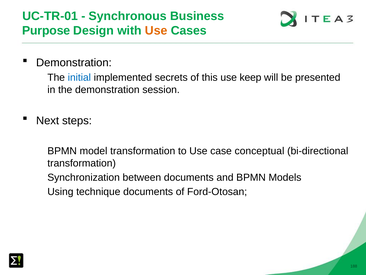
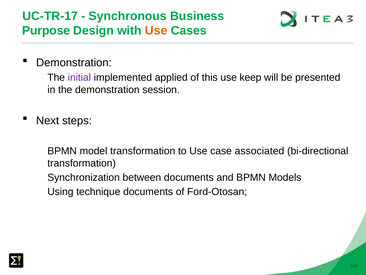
UC-TR-01: UC-TR-01 -> UC-TR-17
initial colour: blue -> purple
secrets: secrets -> applied
conceptual: conceptual -> associated
